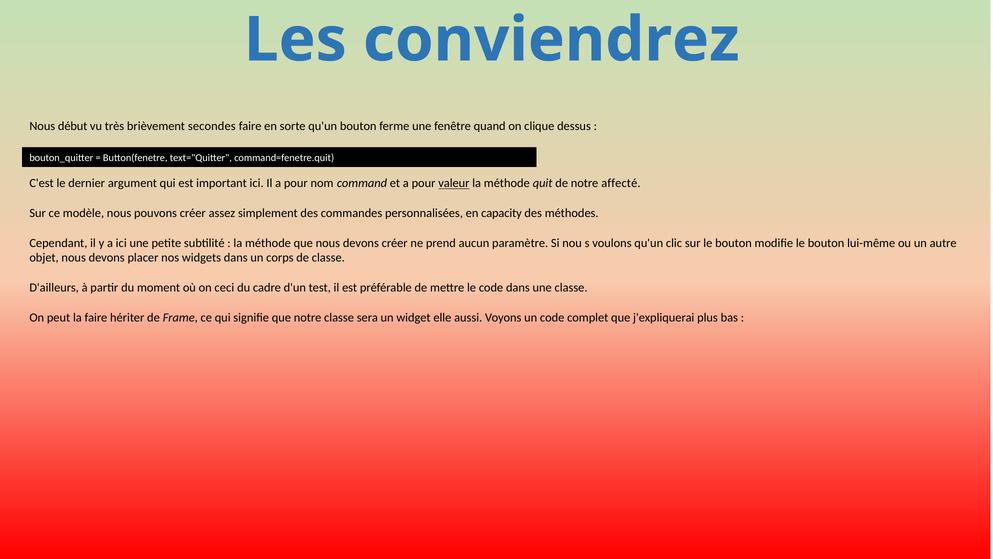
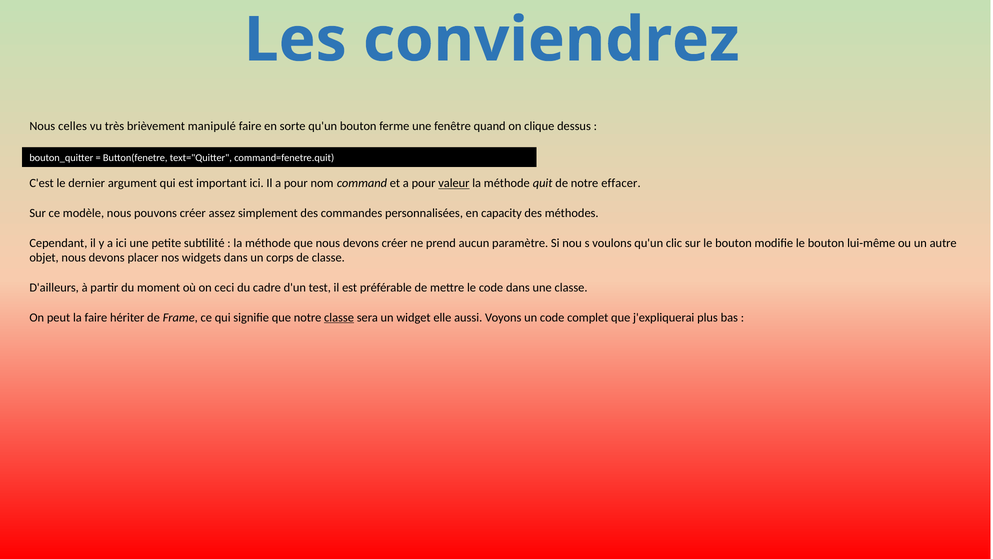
début: début -> celles
secondes: secondes -> manipulé
affecté: affecté -> effacer
classe at (339, 317) underline: none -> present
